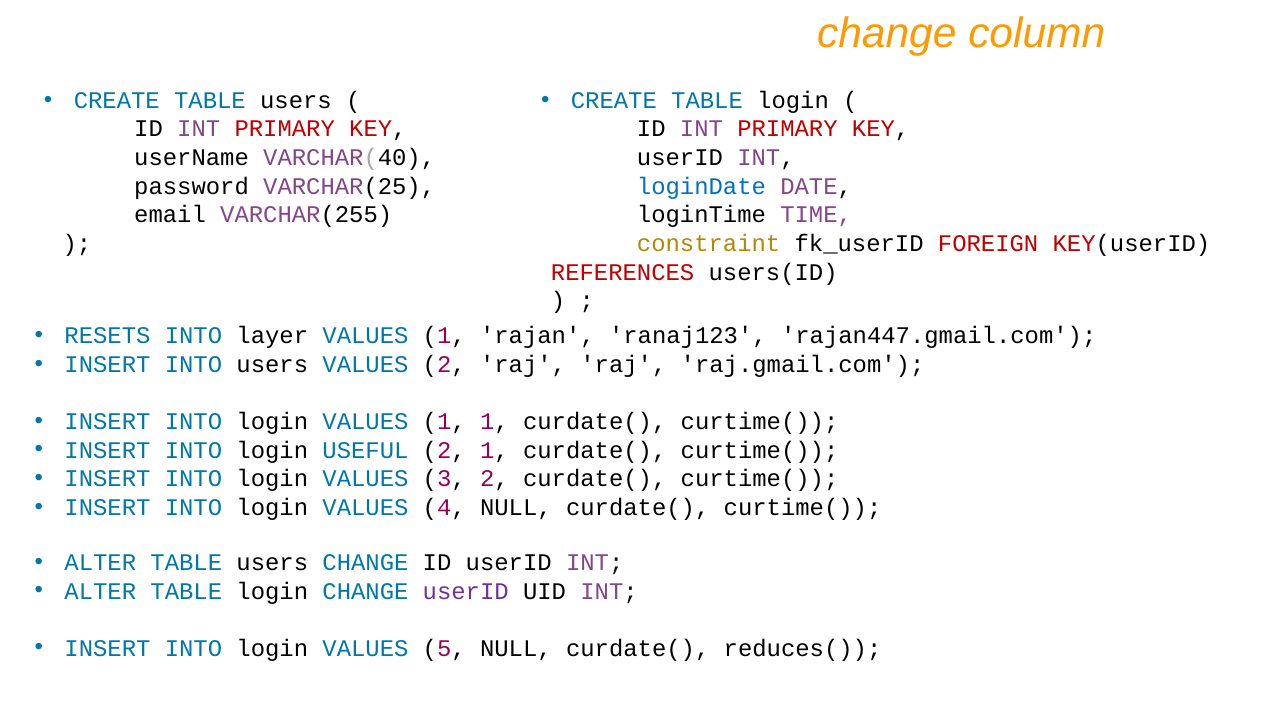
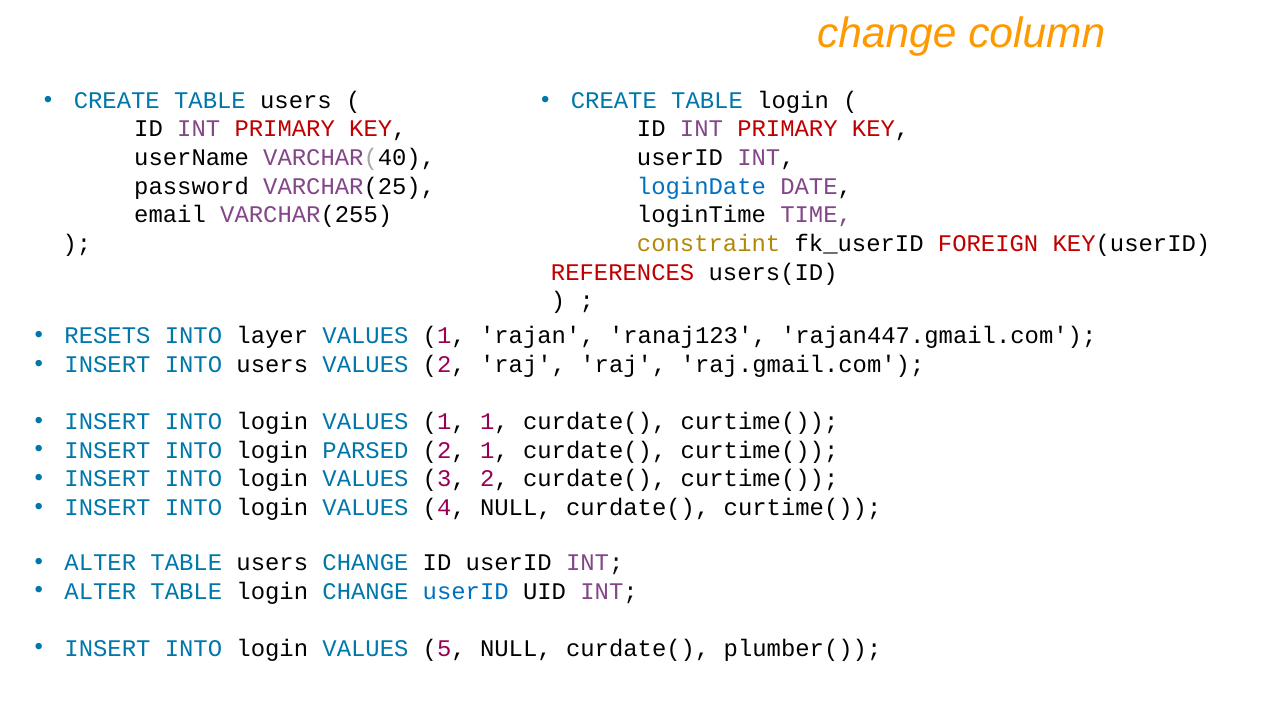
USEFUL: USEFUL -> PARSED
userID at (466, 592) colour: purple -> blue
reduces(: reduces( -> plumber(
